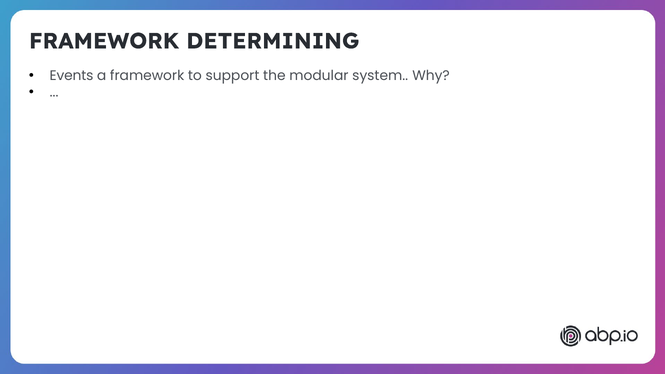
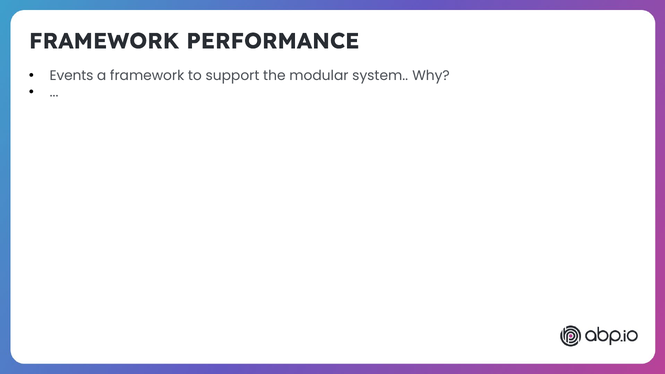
DETERMINING: DETERMINING -> PERFORMANCE
